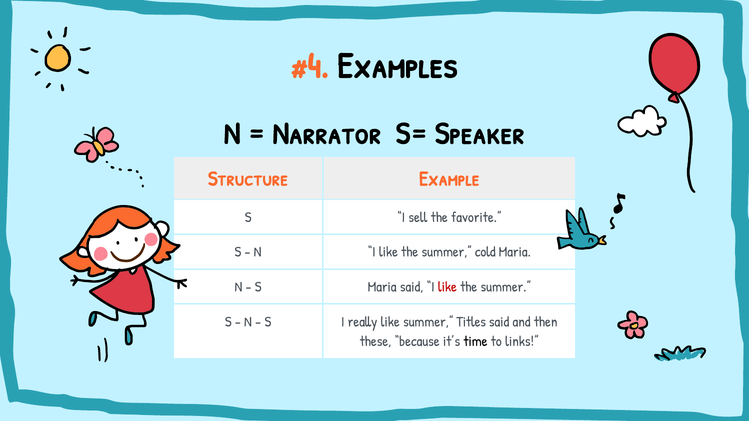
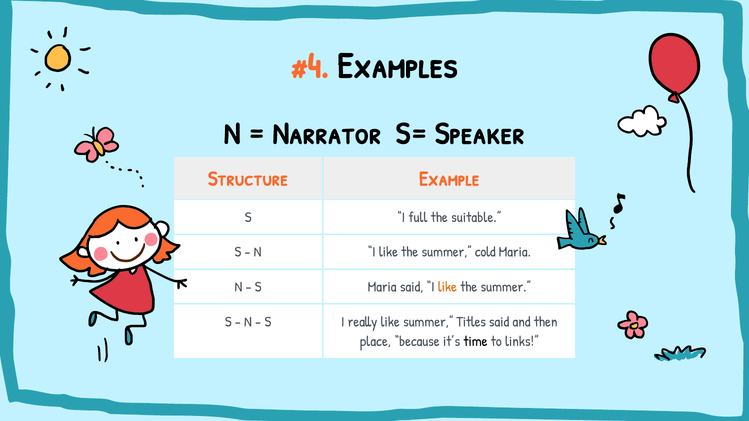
sell: sell -> full
favorite: favorite -> suitable
like at (447, 287) colour: red -> orange
these: these -> place
